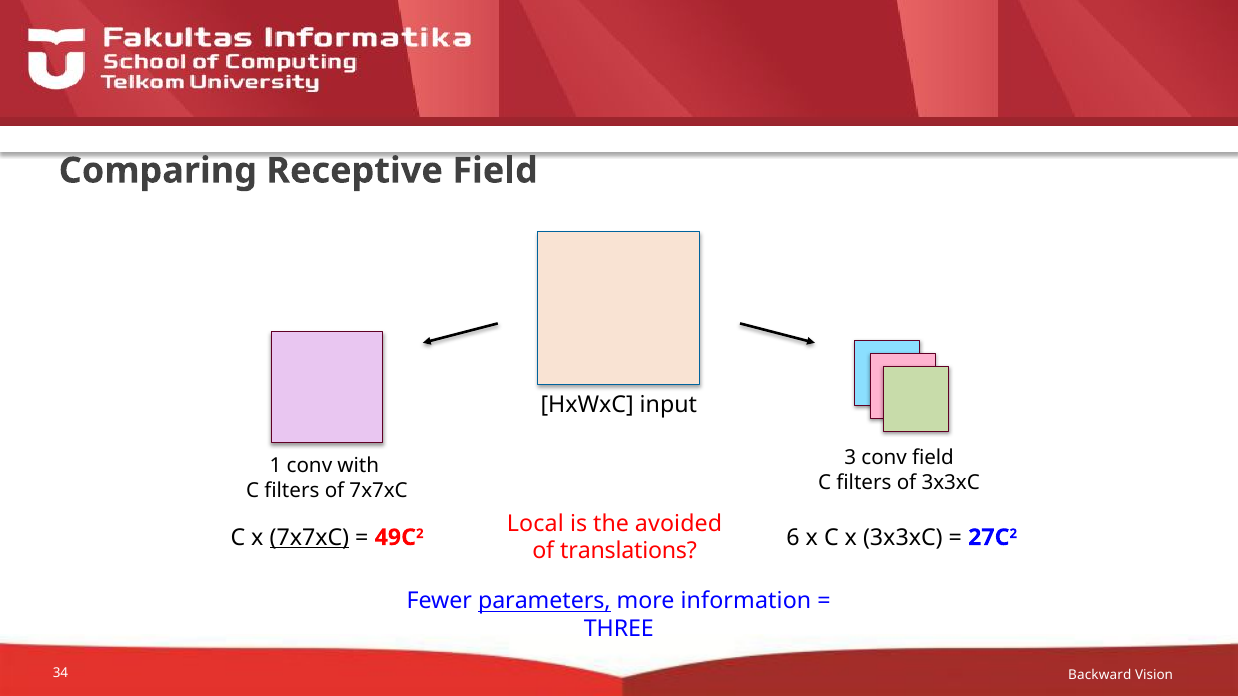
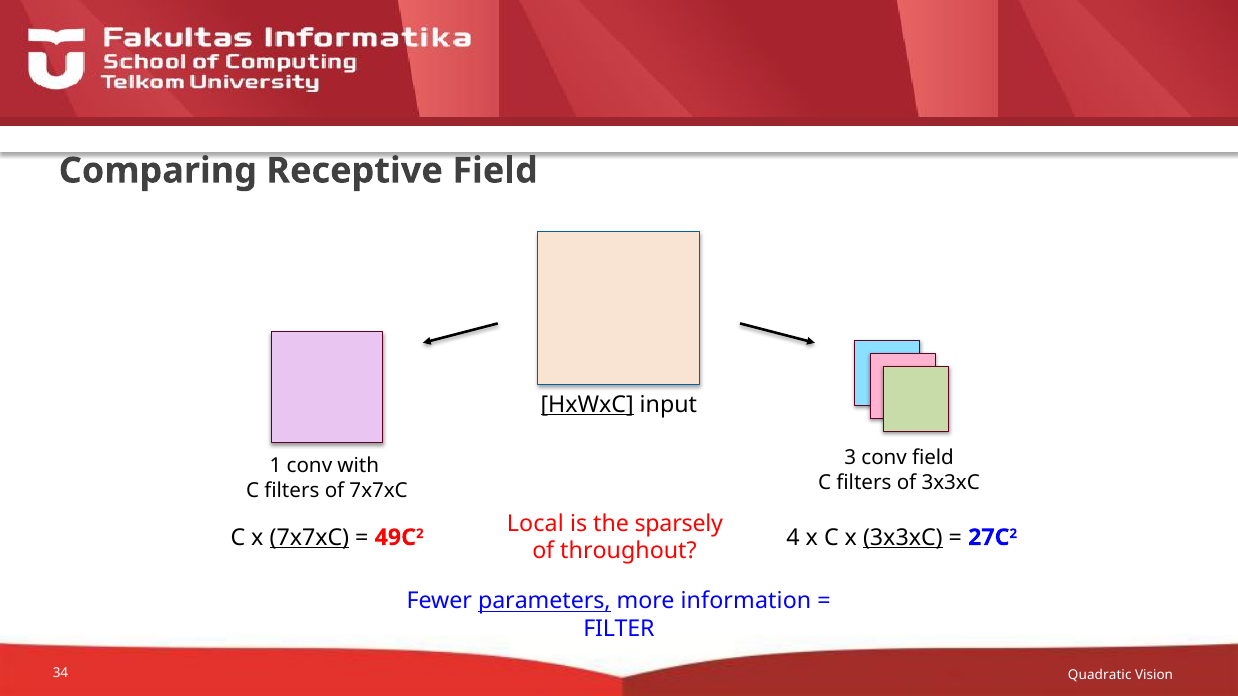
HxWxC underline: none -> present
avoided: avoided -> sparsely
6: 6 -> 4
3x3xC at (903, 538) underline: none -> present
translations: translations -> throughout
THREE: THREE -> FILTER
Backward: Backward -> Quadratic
